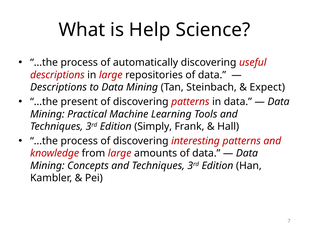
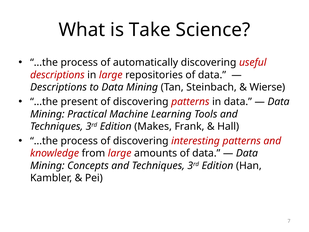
Help: Help -> Take
Expect: Expect -> Wierse
Simply: Simply -> Makes
